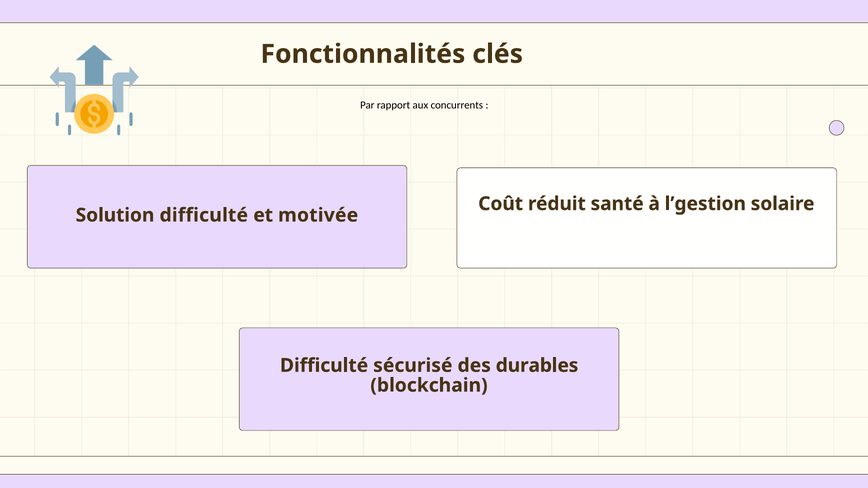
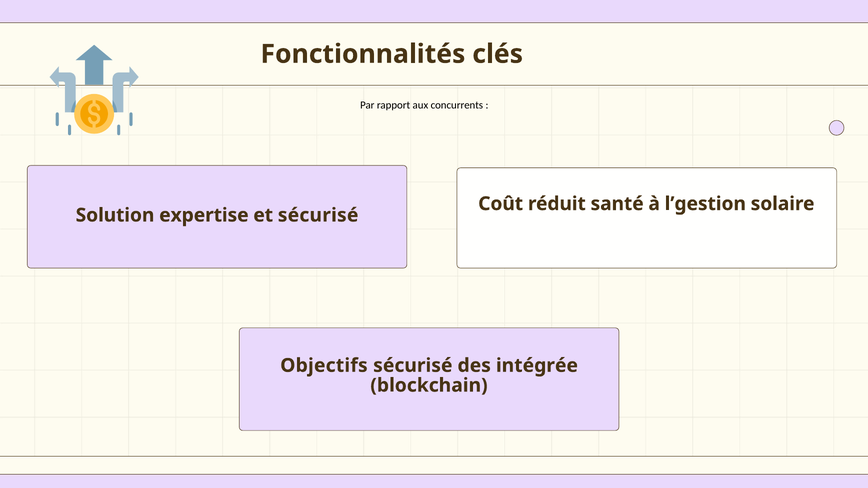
Solution difficulté: difficulté -> expertise
et motivée: motivée -> sécurisé
Difficulté at (324, 366): Difficulté -> Objectifs
durables: durables -> intégrée
